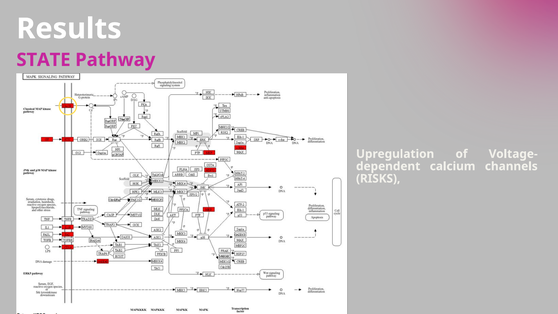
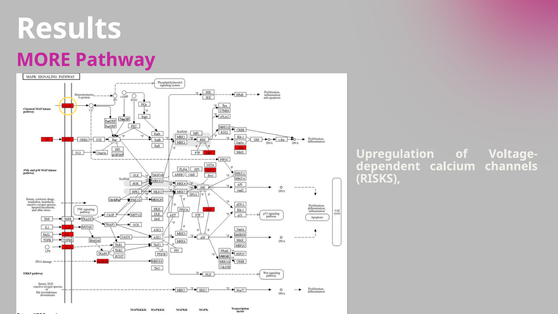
STATE: STATE -> MORE
